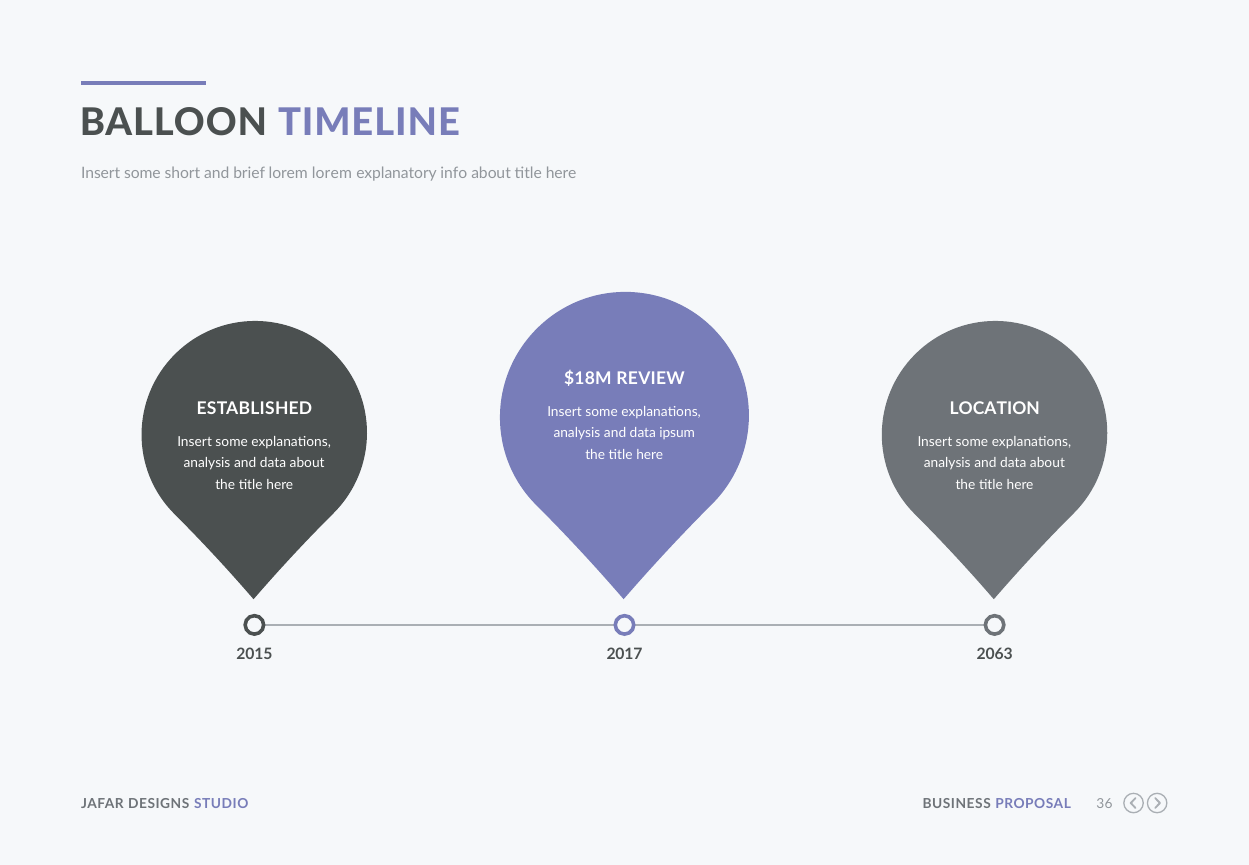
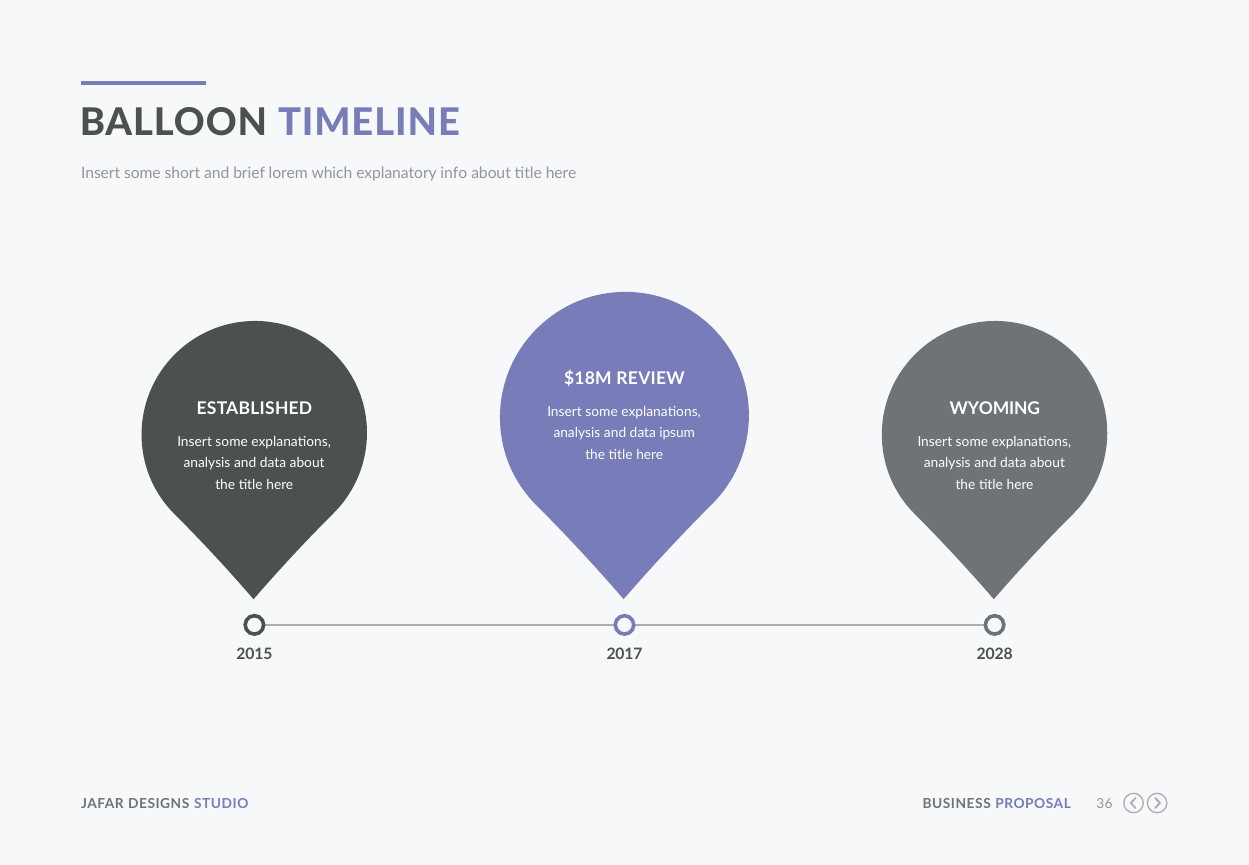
lorem lorem: lorem -> which
LOCATION: LOCATION -> WYOMING
2063: 2063 -> 2028
